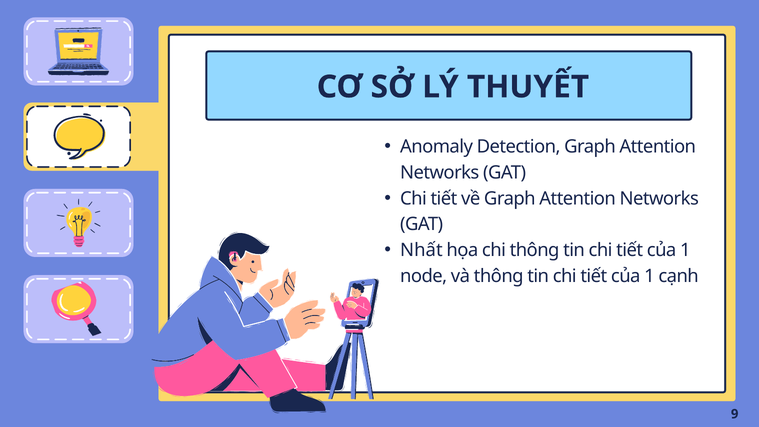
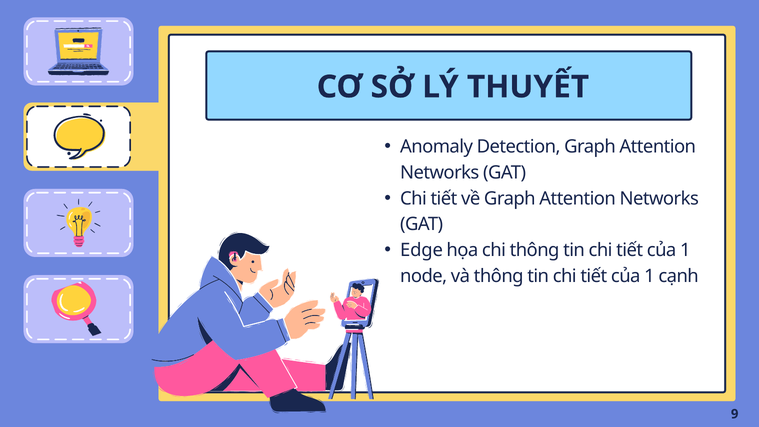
Nhất: Nhất -> Edge
